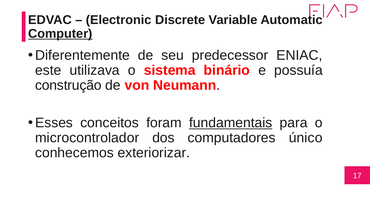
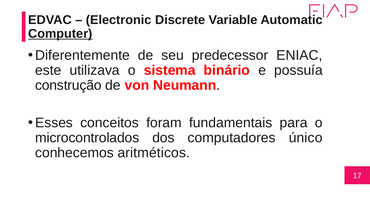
fundamentais underline: present -> none
microcontrolador: microcontrolador -> microcontrolados
exteriorizar: exteriorizar -> aritméticos
